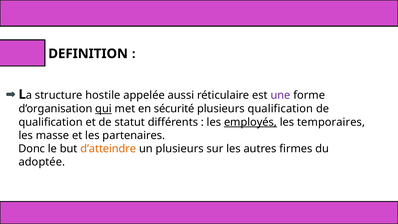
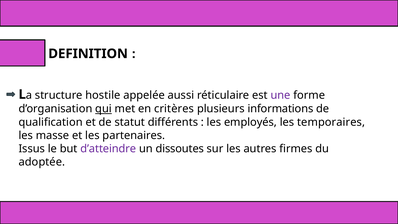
sécurité: sécurité -> critères
plusieurs qualification: qualification -> informations
employés underline: present -> none
Donc: Donc -> Issus
d’atteindre colour: orange -> purple
un plusieurs: plusieurs -> dissoutes
